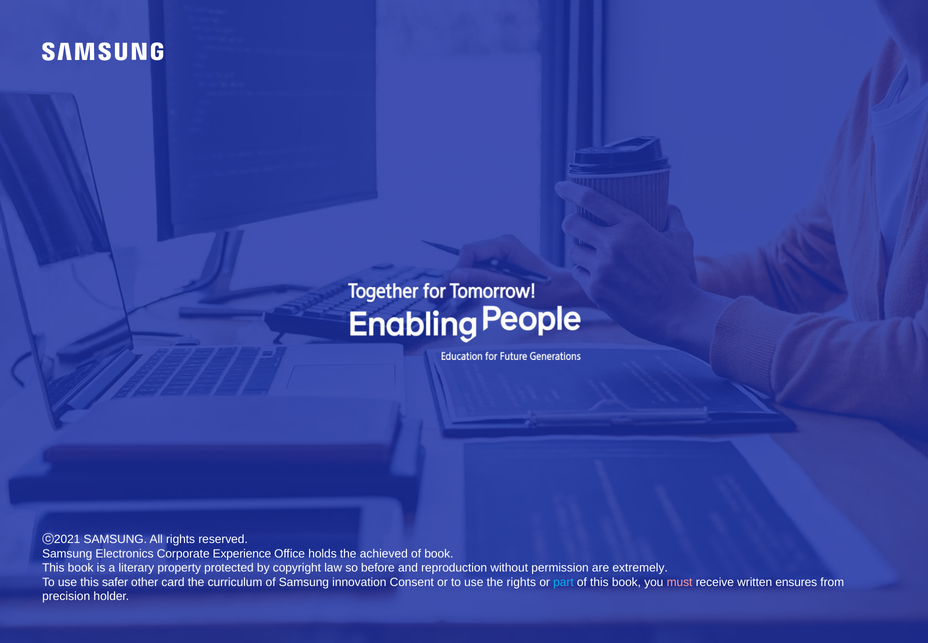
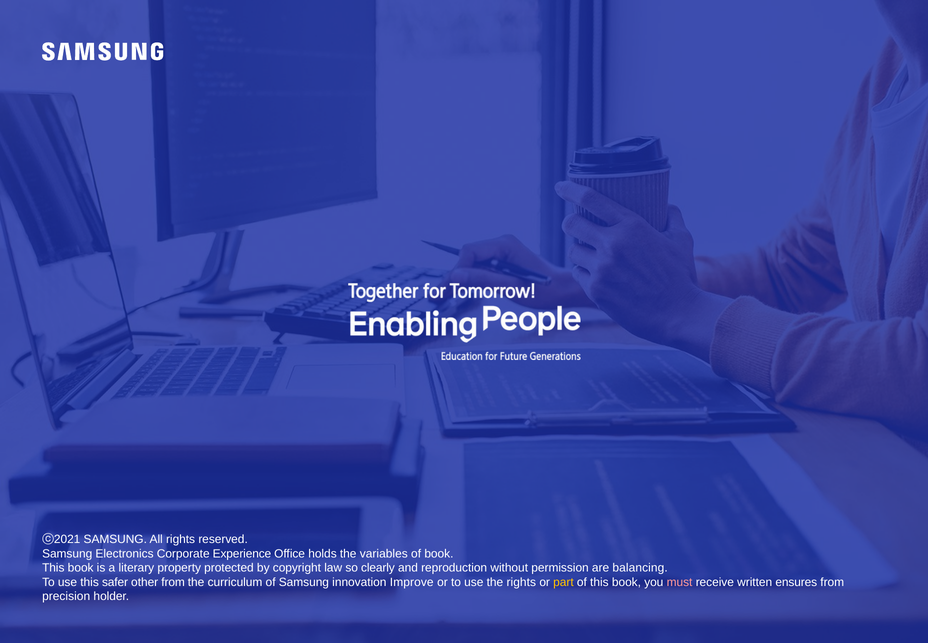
achieved: achieved -> variables
before: before -> clearly
extremely: extremely -> balancing
other card: card -> from
Consent: Consent -> Improve
part colour: light blue -> yellow
